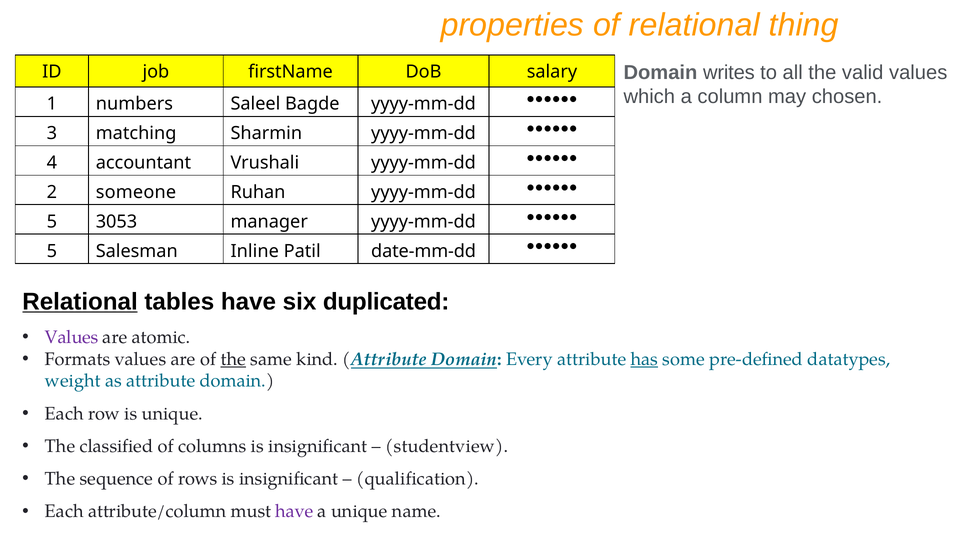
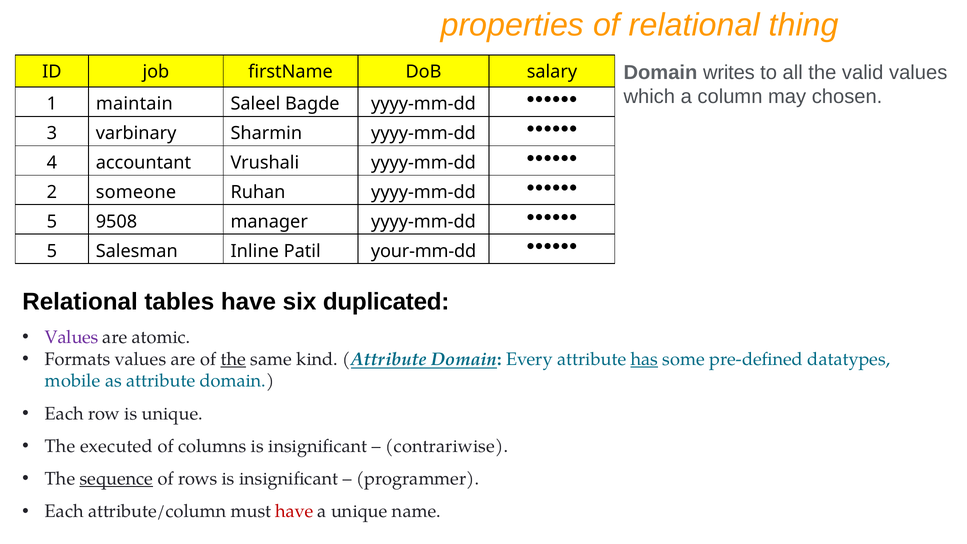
numbers: numbers -> maintain
matching: matching -> varbinary
3053: 3053 -> 9508
date-mm-dd: date-mm-dd -> your-mm-dd
Relational at (80, 302) underline: present -> none
weight: weight -> mobile
classified: classified -> executed
studentview: studentview -> contrariwise
sequence underline: none -> present
qualification: qualification -> programmer
have at (294, 511) colour: purple -> red
